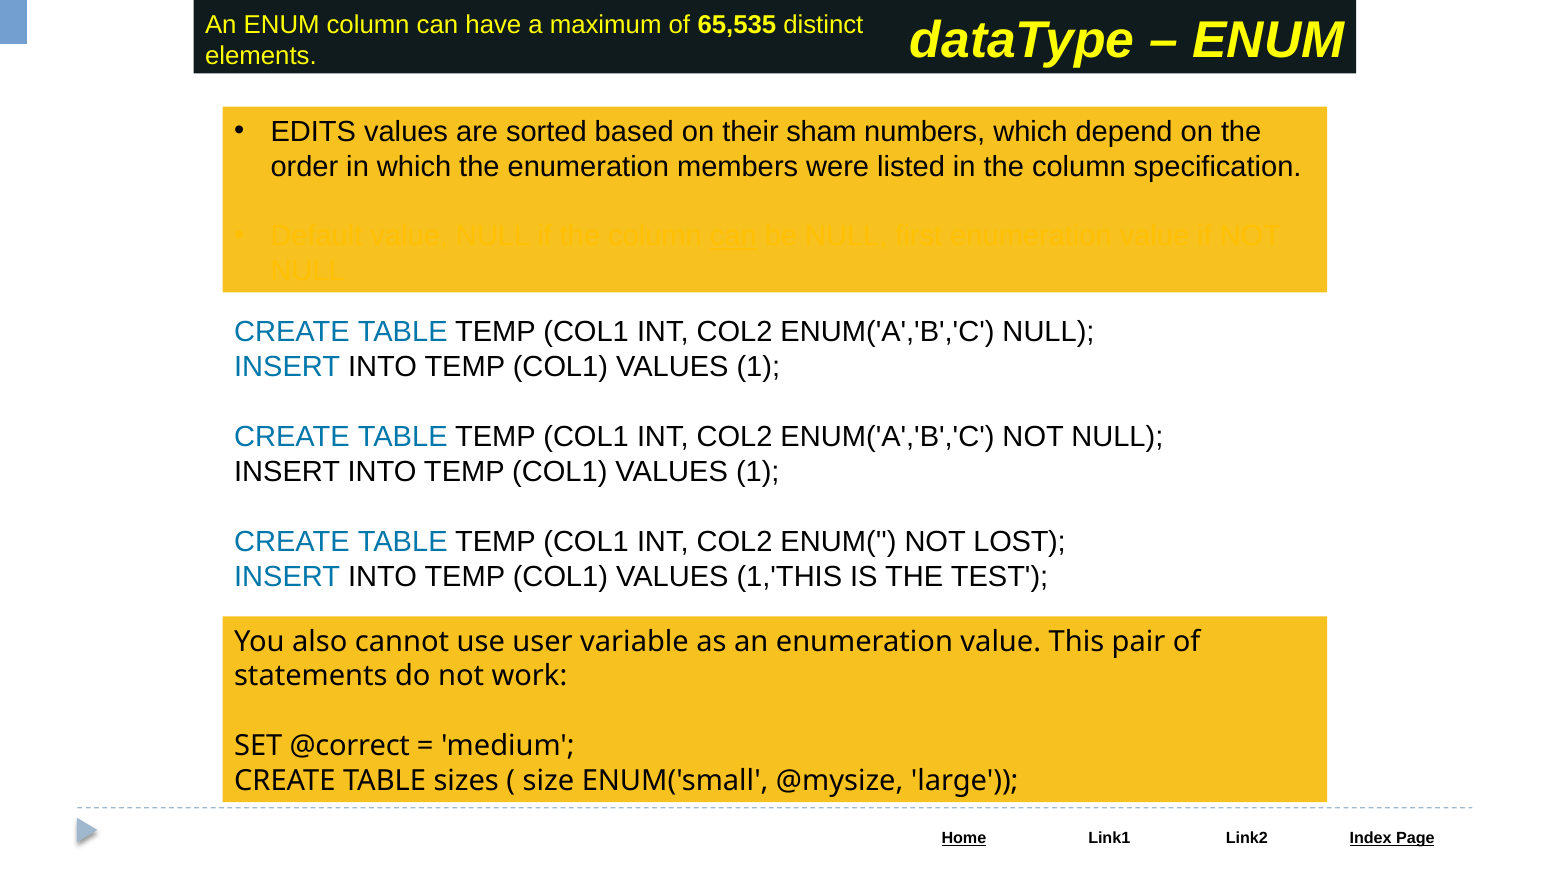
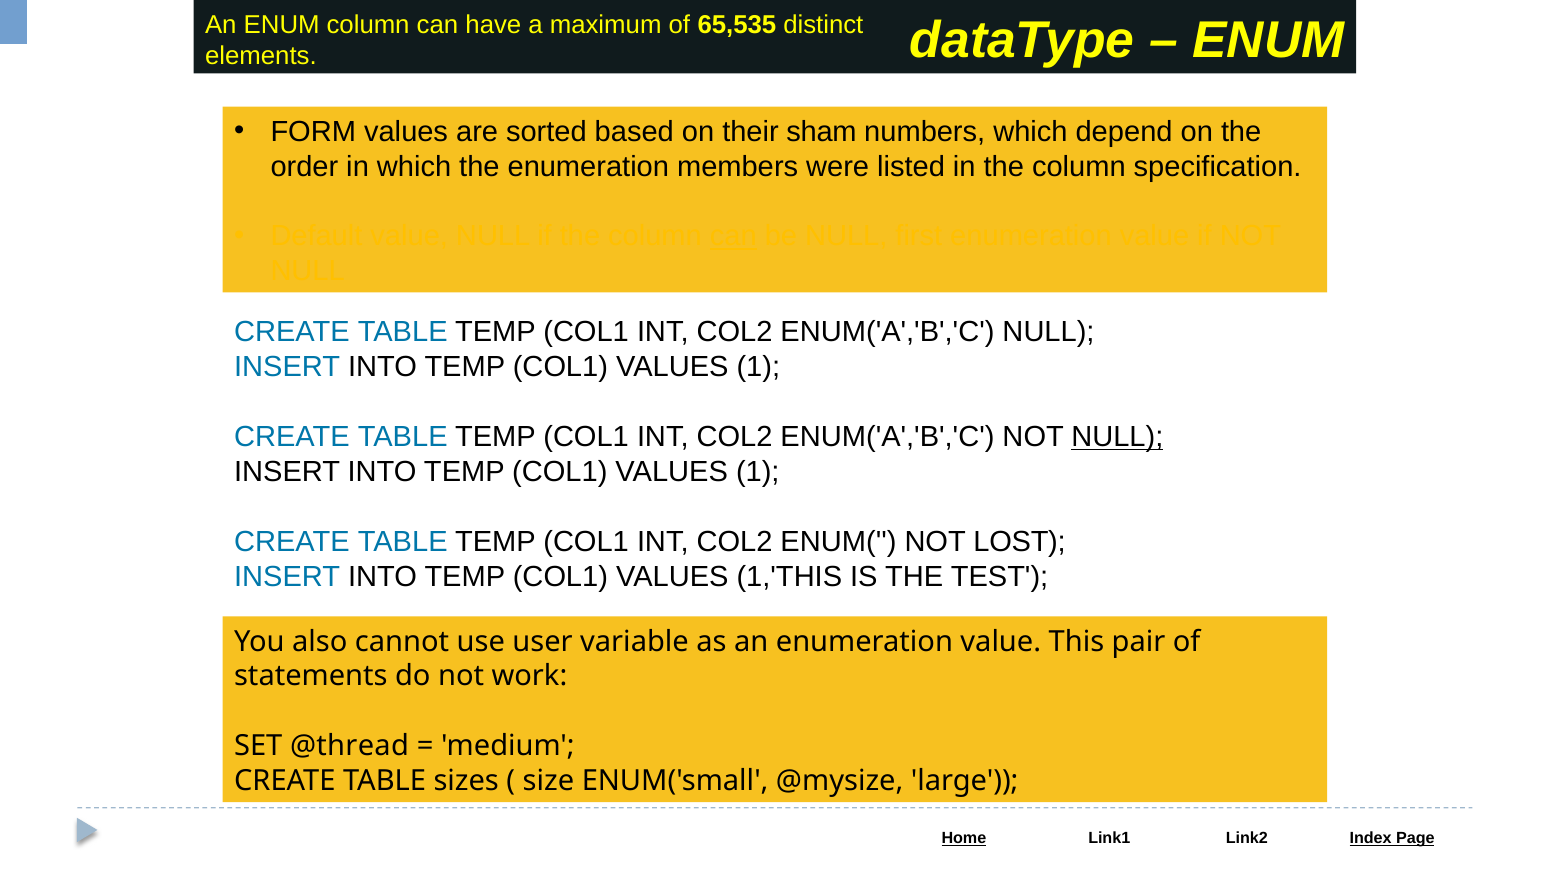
EDITS: EDITS -> FORM
NULL at (1117, 437) underline: none -> present
@correct: @correct -> @thread
